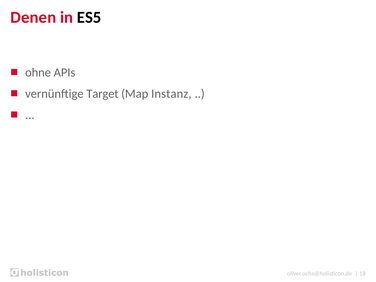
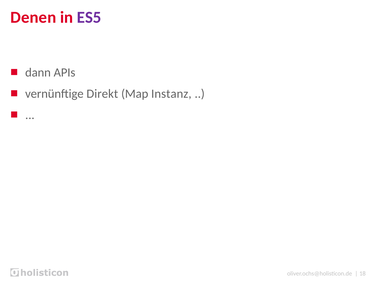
ES5 colour: black -> purple
ohne: ohne -> dann
Target: Target -> Direkt
